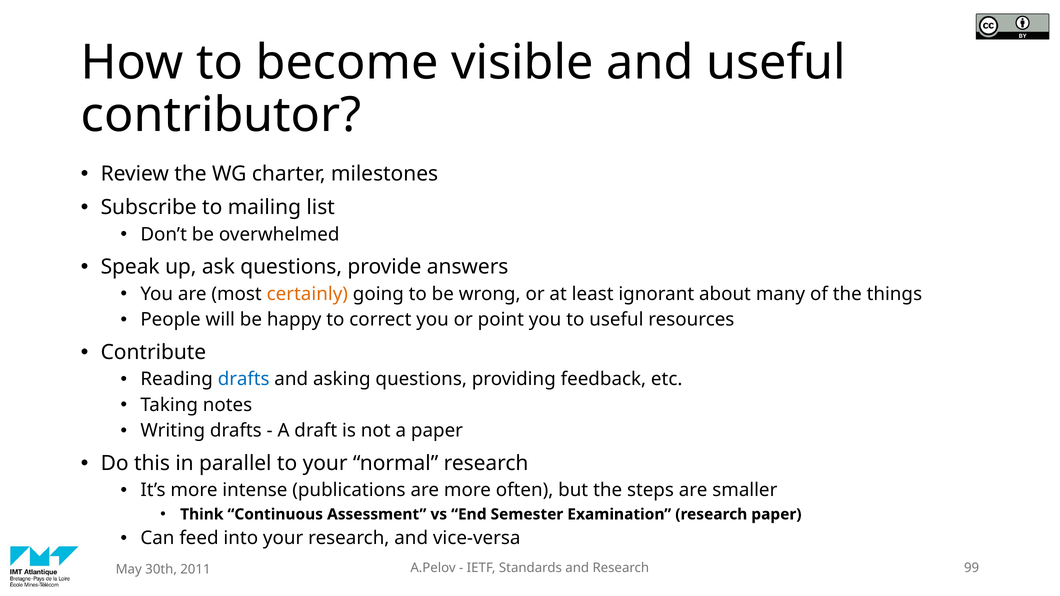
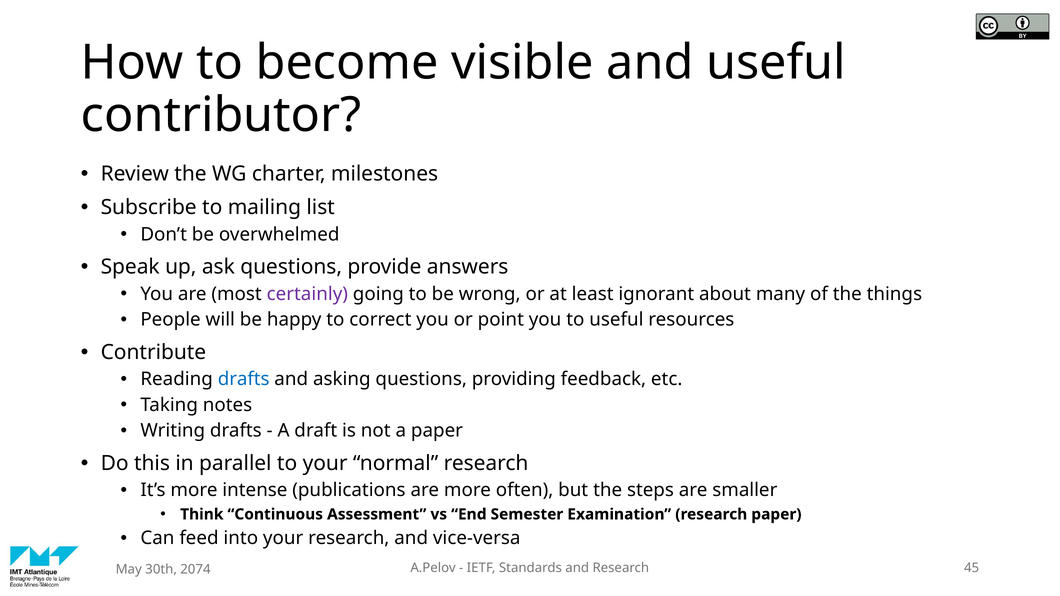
certainly colour: orange -> purple
99: 99 -> 45
2011: 2011 -> 2074
